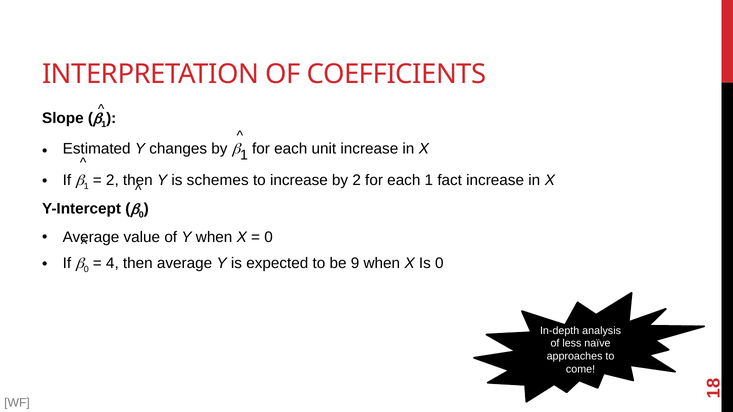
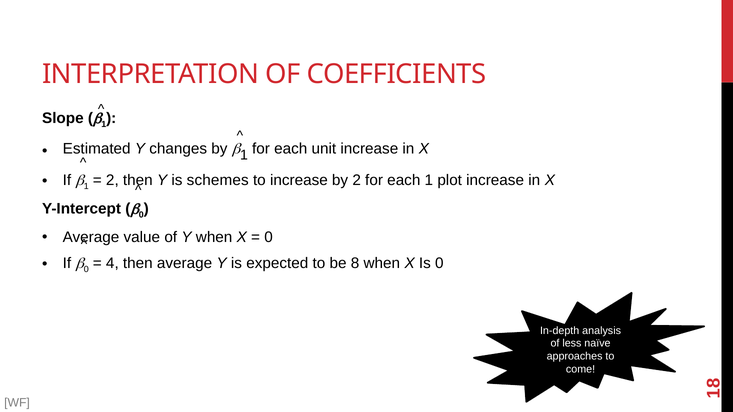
fact: fact -> plot
be 9: 9 -> 8
